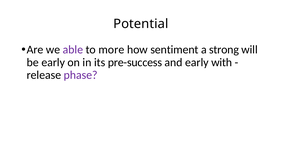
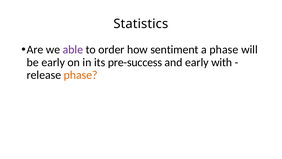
Potential: Potential -> Statistics
more: more -> order
a strong: strong -> phase
phase at (81, 75) colour: purple -> orange
